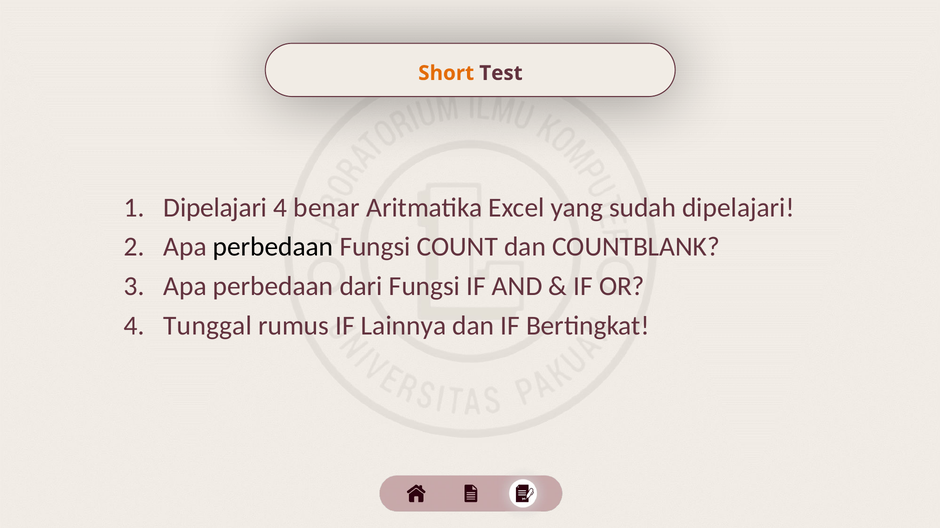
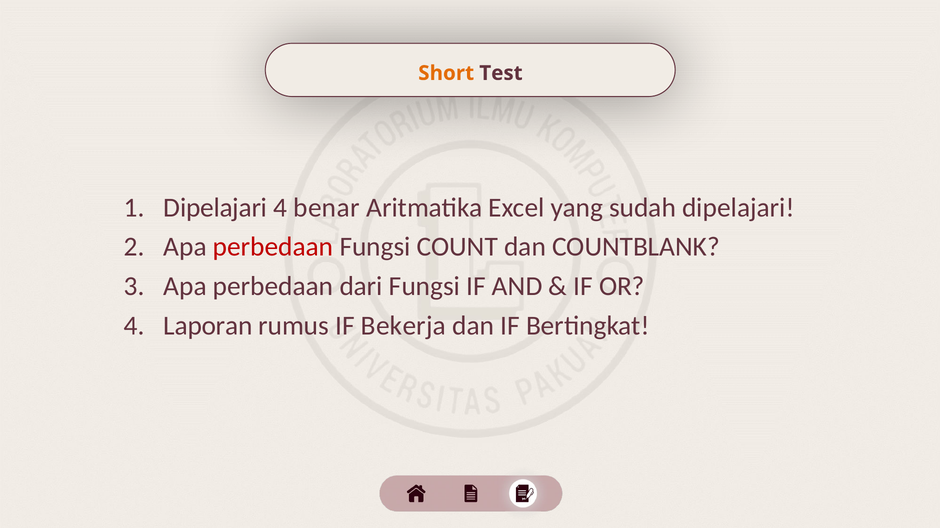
perbedaan at (273, 247) colour: black -> red
Tunggal: Tunggal -> Laporan
Lainnya: Lainnya -> Bekerja
